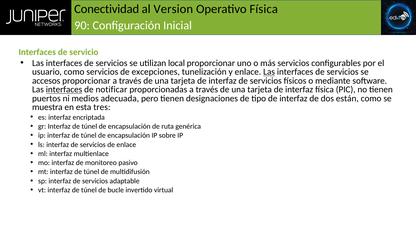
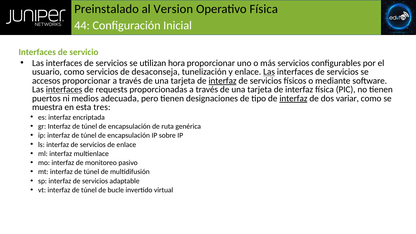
Conectividad: Conectividad -> Preinstalado
90: 90 -> 44
local: local -> hora
excepciones: excepciones -> desaconseja
interfaz at (223, 81) underline: none -> present
notificar: notificar -> requests
interfaz at (293, 98) underline: none -> present
están: están -> variar
